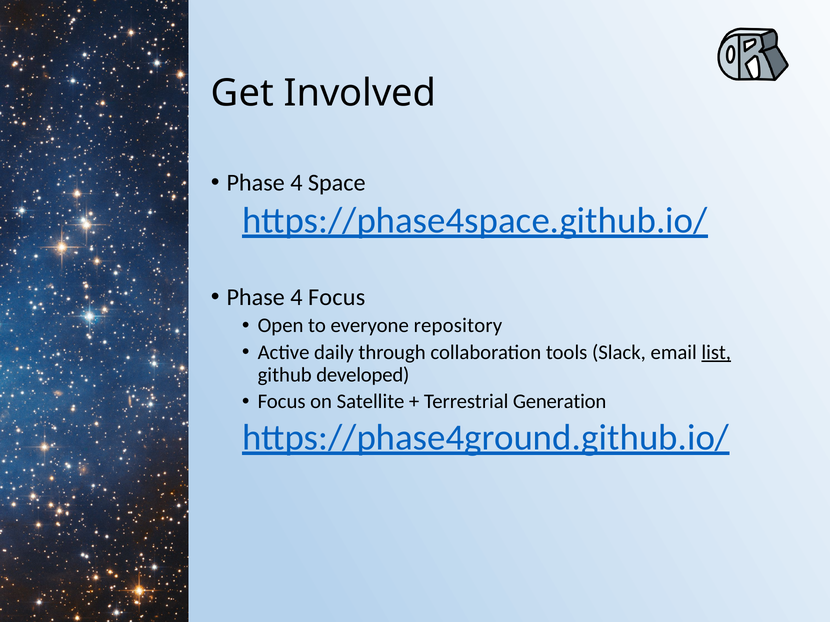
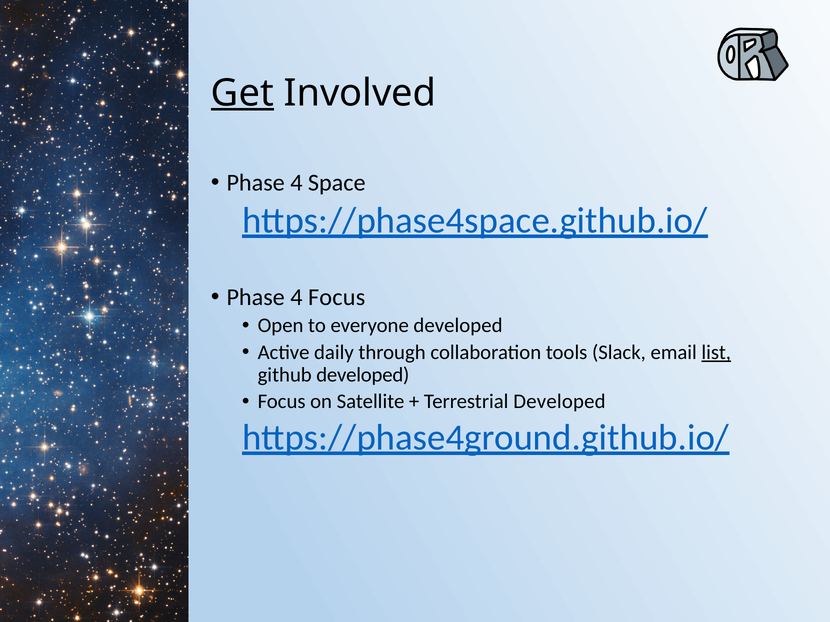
Get underline: none -> present
everyone repository: repository -> developed
Terrestrial Generation: Generation -> Developed
